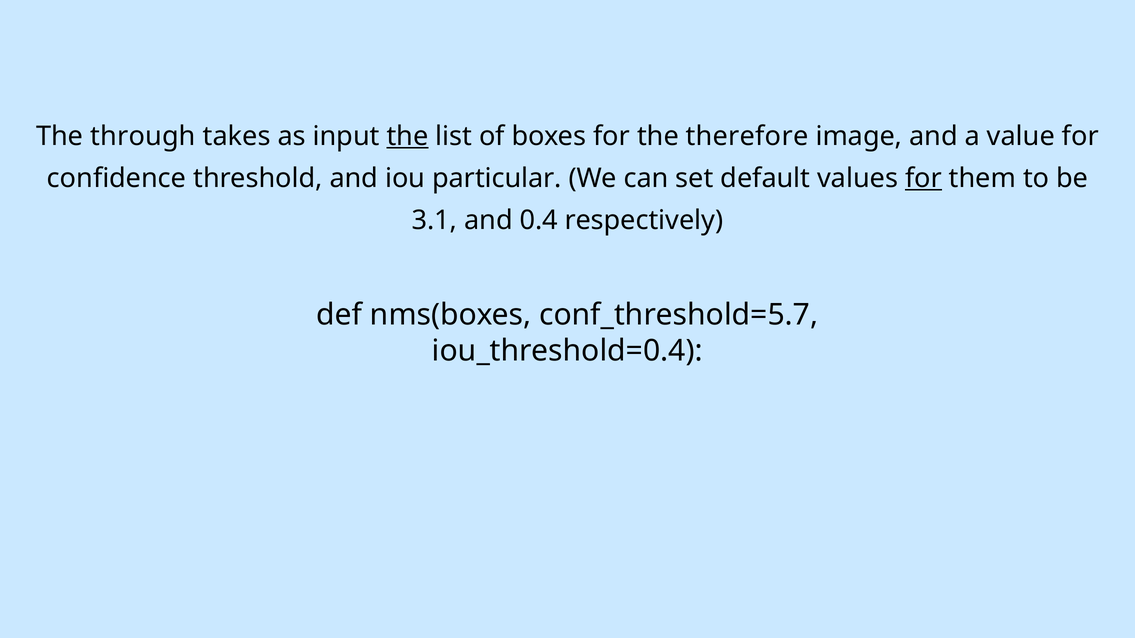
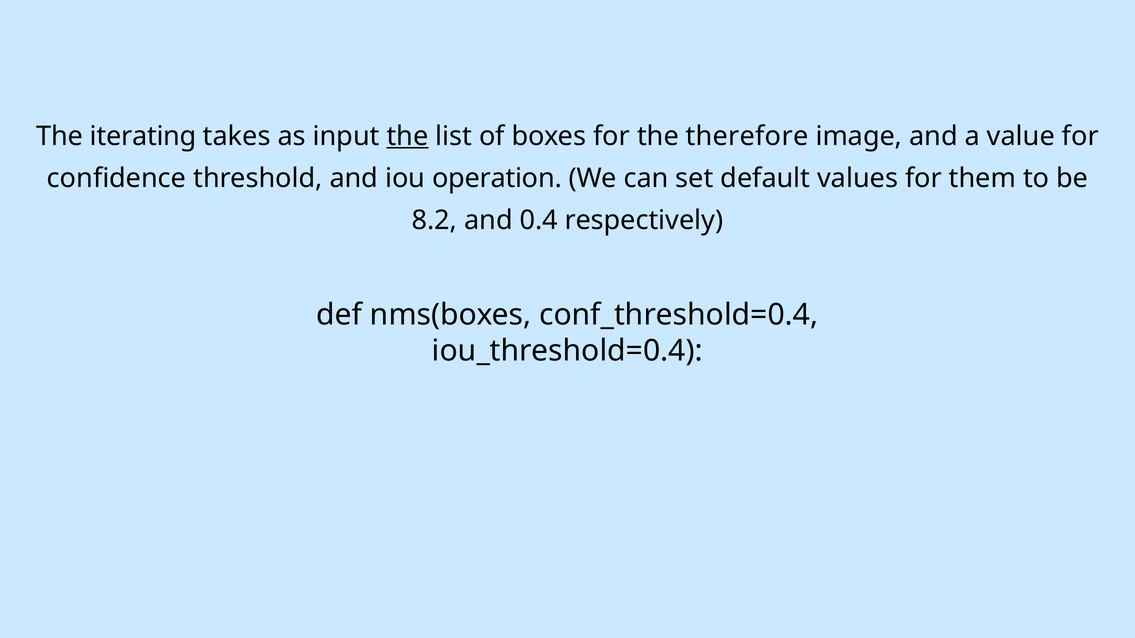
through: through -> iterating
particular: particular -> operation
for at (924, 178) underline: present -> none
3.1: 3.1 -> 8.2
conf_threshold=5.7: conf_threshold=5.7 -> conf_threshold=0.4
